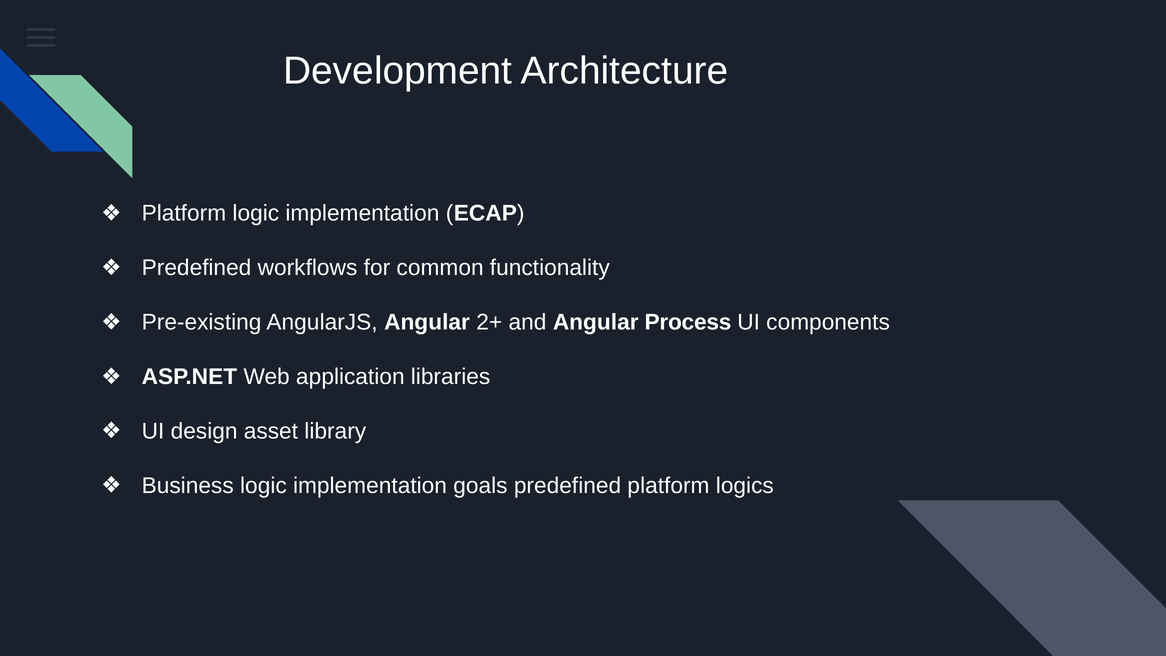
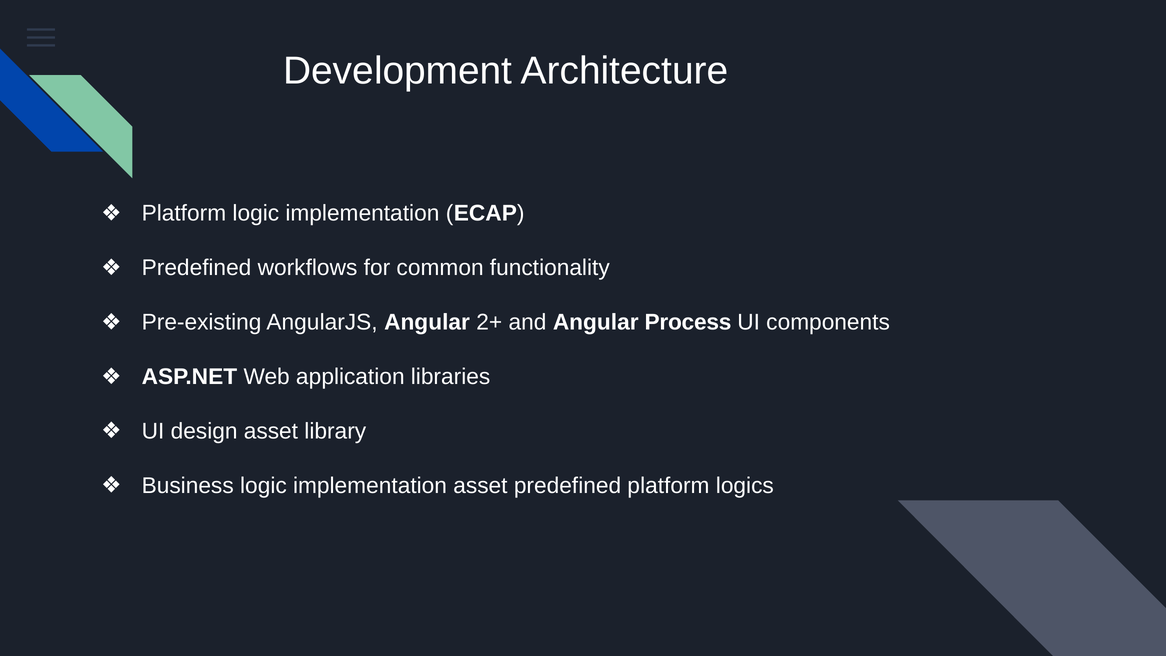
implementation goals: goals -> asset
